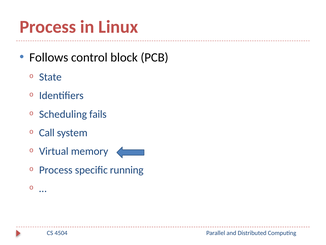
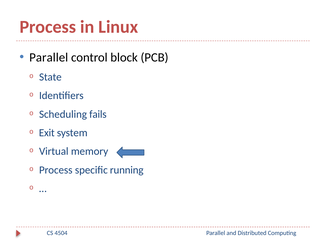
Follows at (49, 57): Follows -> Parallel
Call: Call -> Exit
